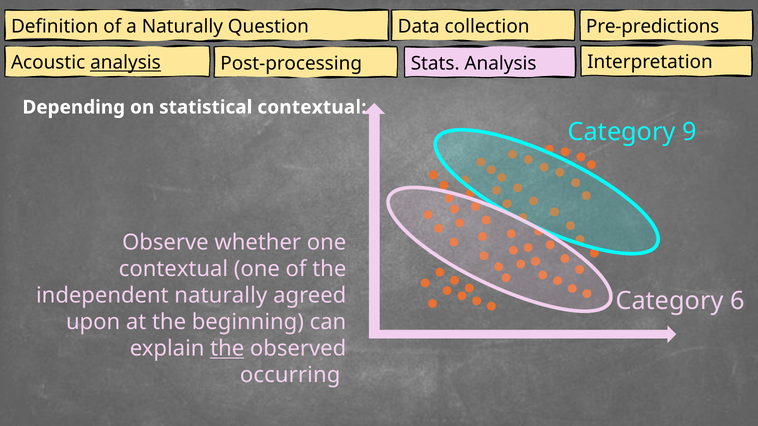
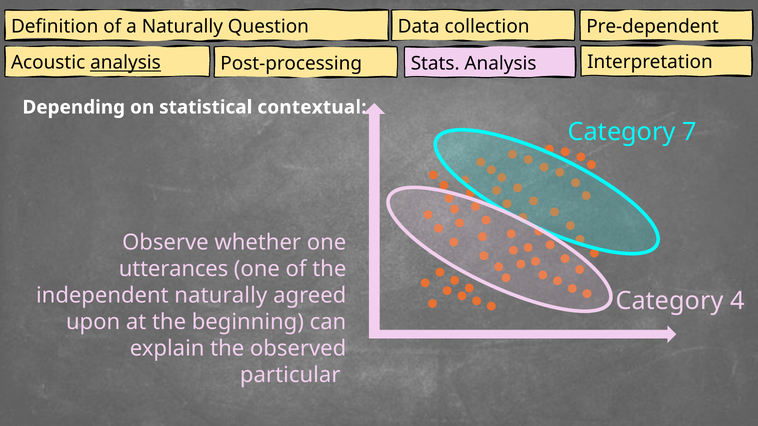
Pre-predictions: Pre-predictions -> Pre-dependent
9: 9 -> 7
contextual at (173, 269): contextual -> utterances
6: 6 -> 4
the at (227, 349) underline: present -> none
occurring: occurring -> particular
